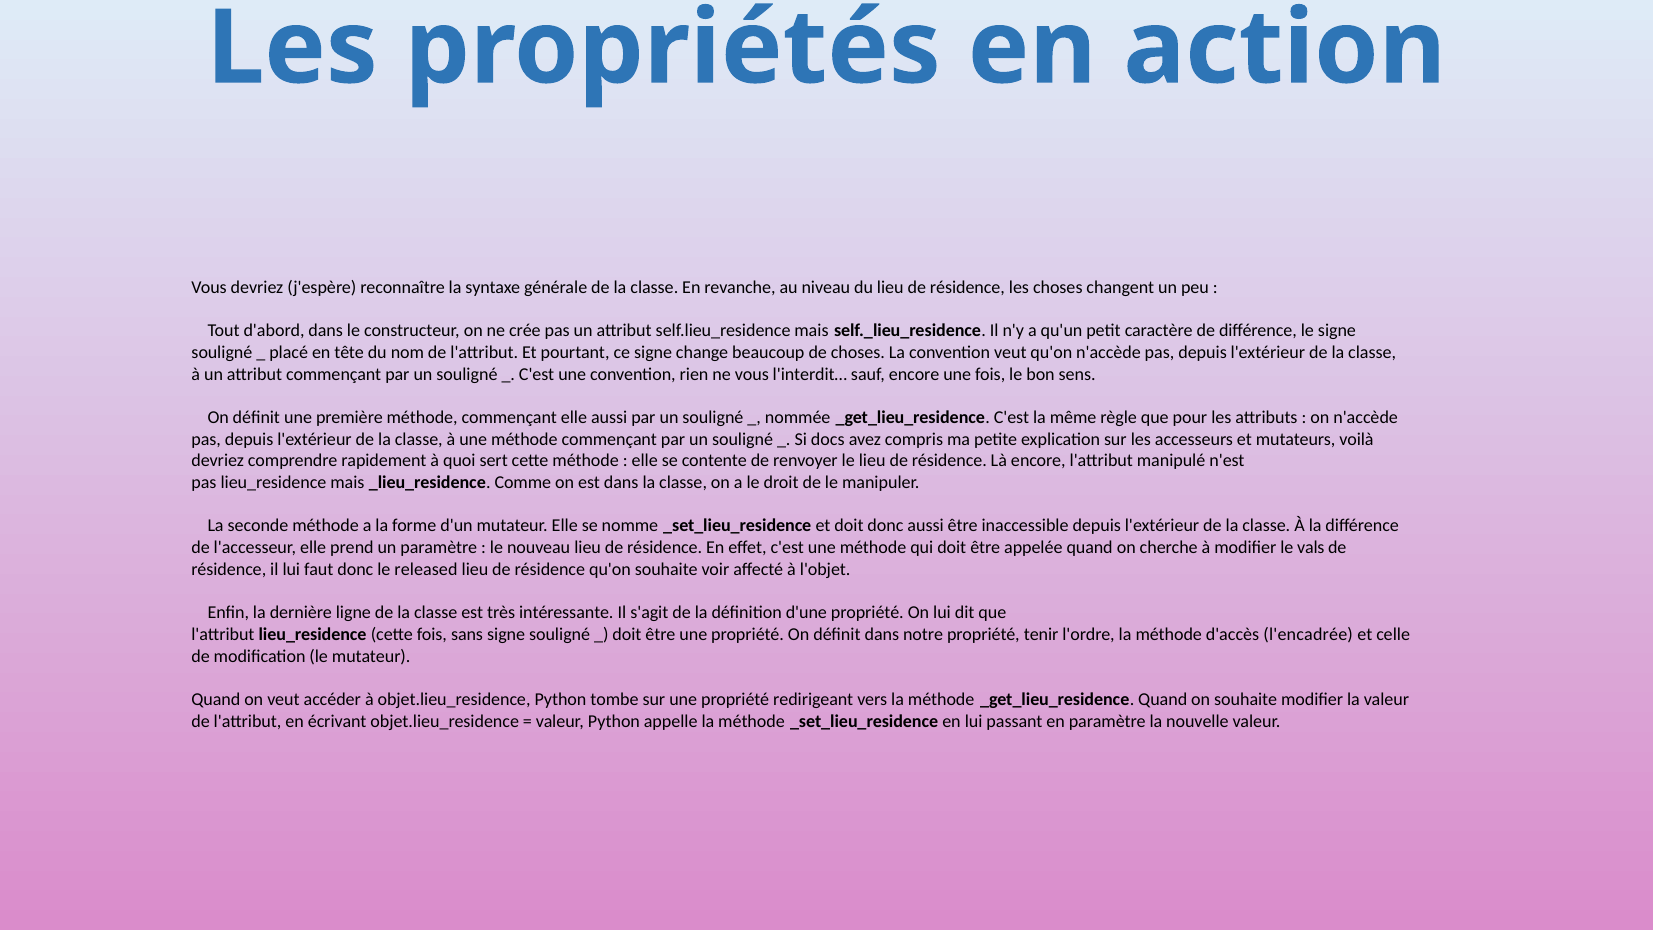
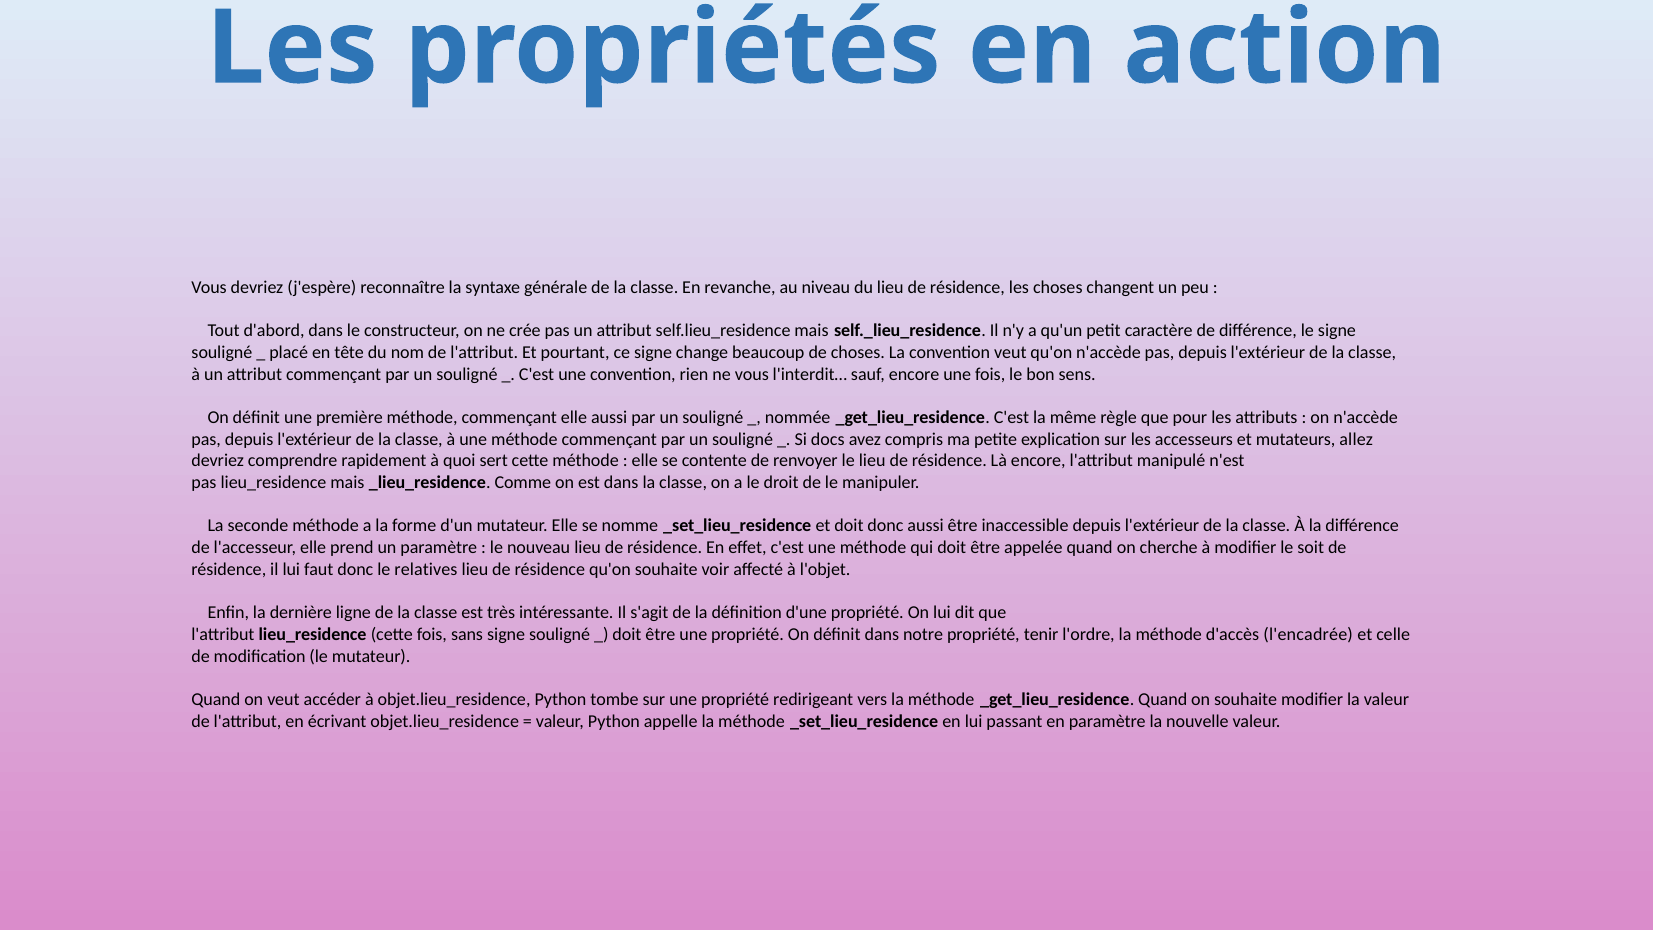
voilà: voilà -> allez
vals: vals -> soit
released: released -> relatives
